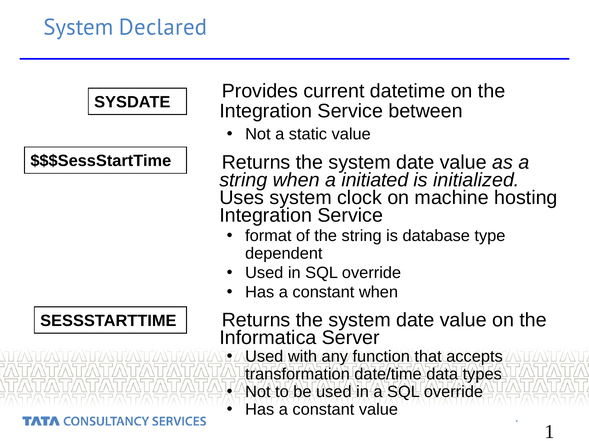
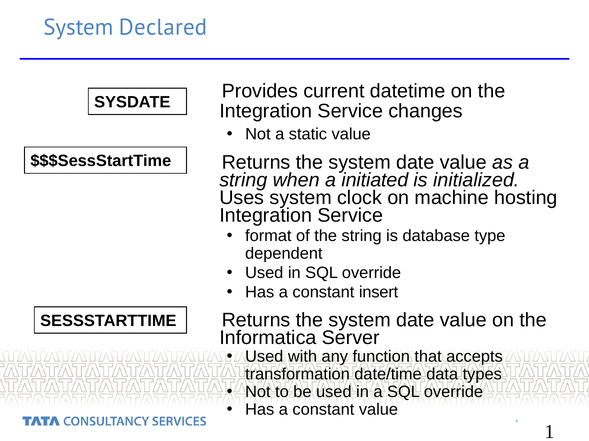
between: between -> changes
constant when: when -> insert
